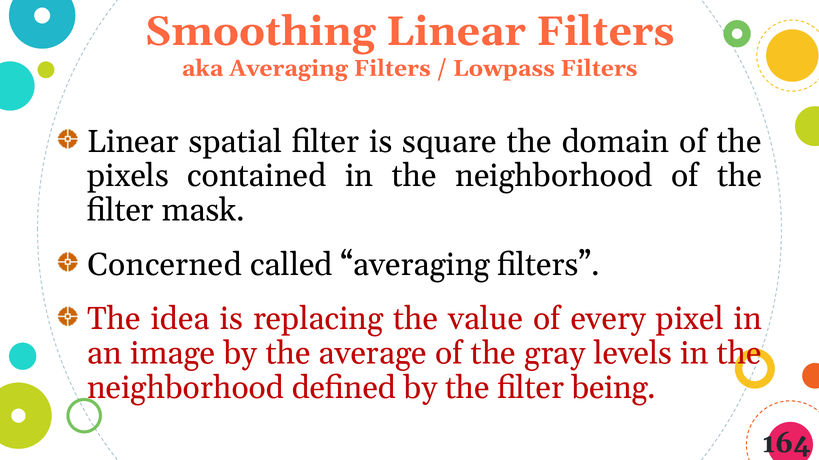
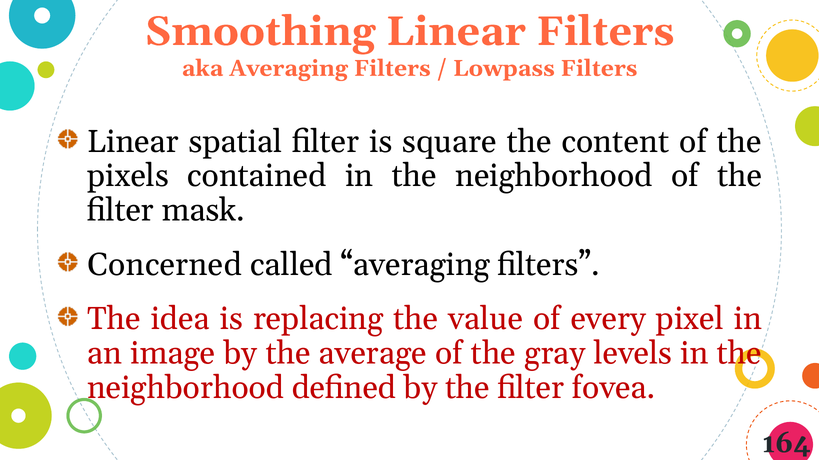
domain: domain -> content
being: being -> fovea
